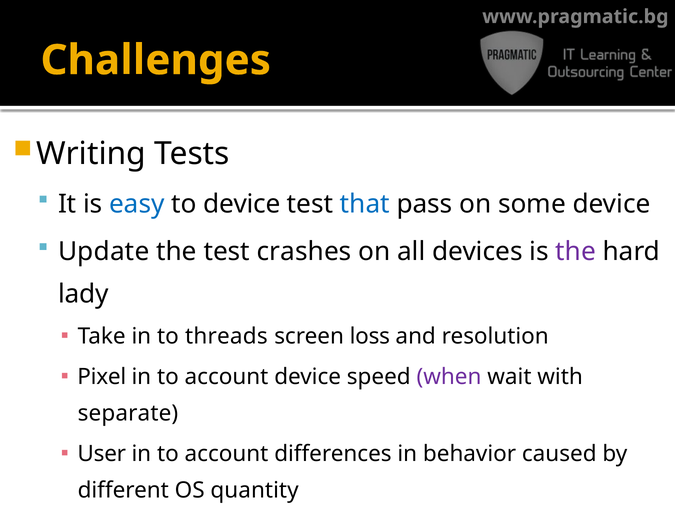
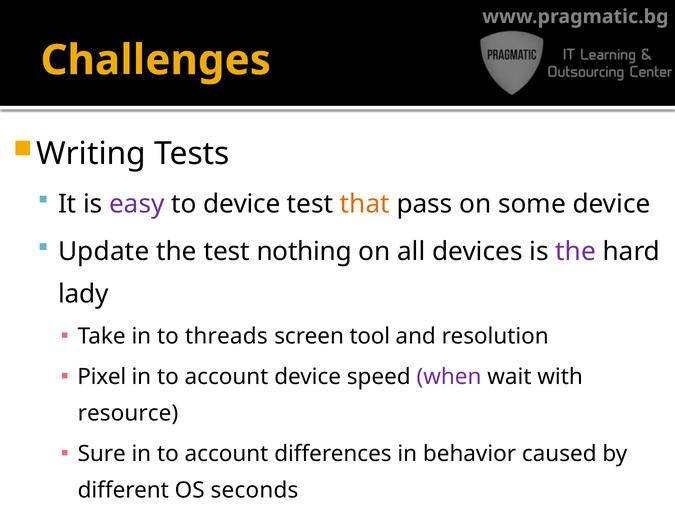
easy colour: blue -> purple
that colour: blue -> orange
crashes: crashes -> nothing
loss: loss -> tool
separate: separate -> resource
User: User -> Sure
quantity: quantity -> seconds
